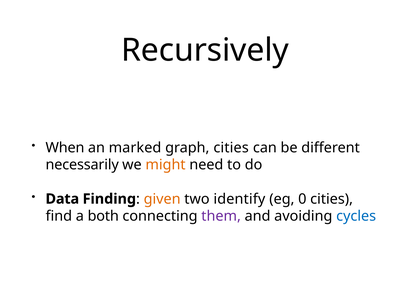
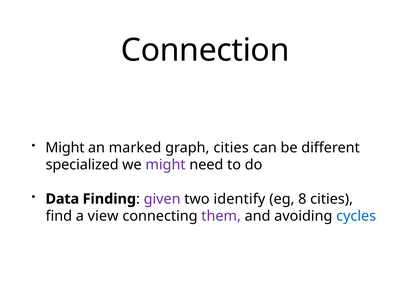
Recursively: Recursively -> Connection
When at (65, 148): When -> Might
necessarily: necessarily -> specialized
might at (166, 165) colour: orange -> purple
given colour: orange -> purple
0: 0 -> 8
both: both -> view
